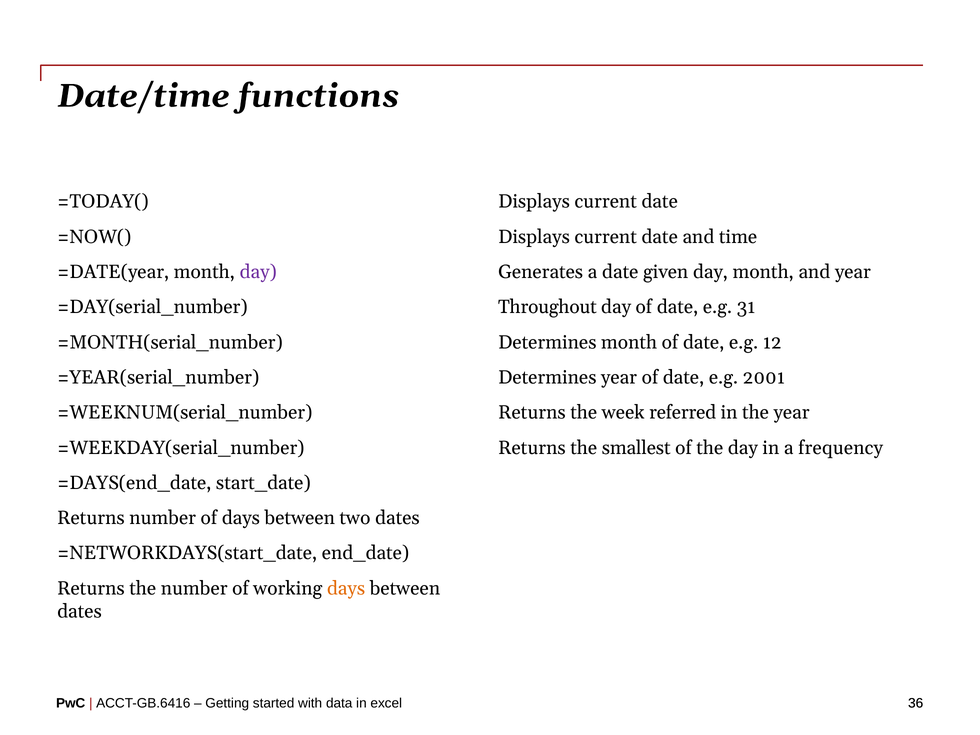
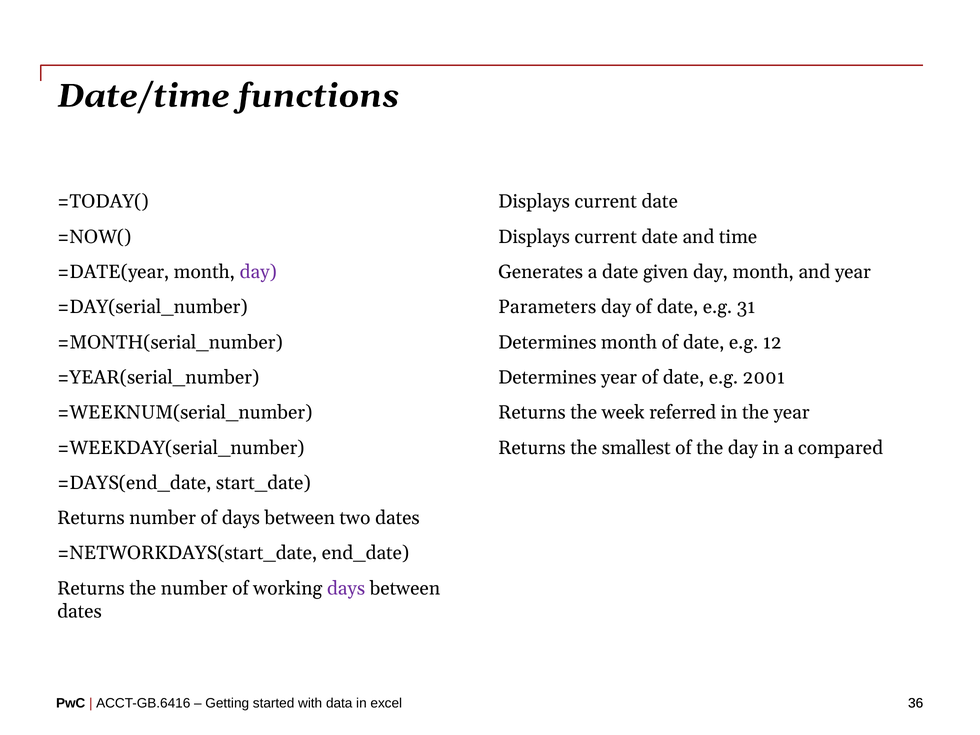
Throughout: Throughout -> Parameters
frequency: frequency -> compared
days at (346, 588) colour: orange -> purple
